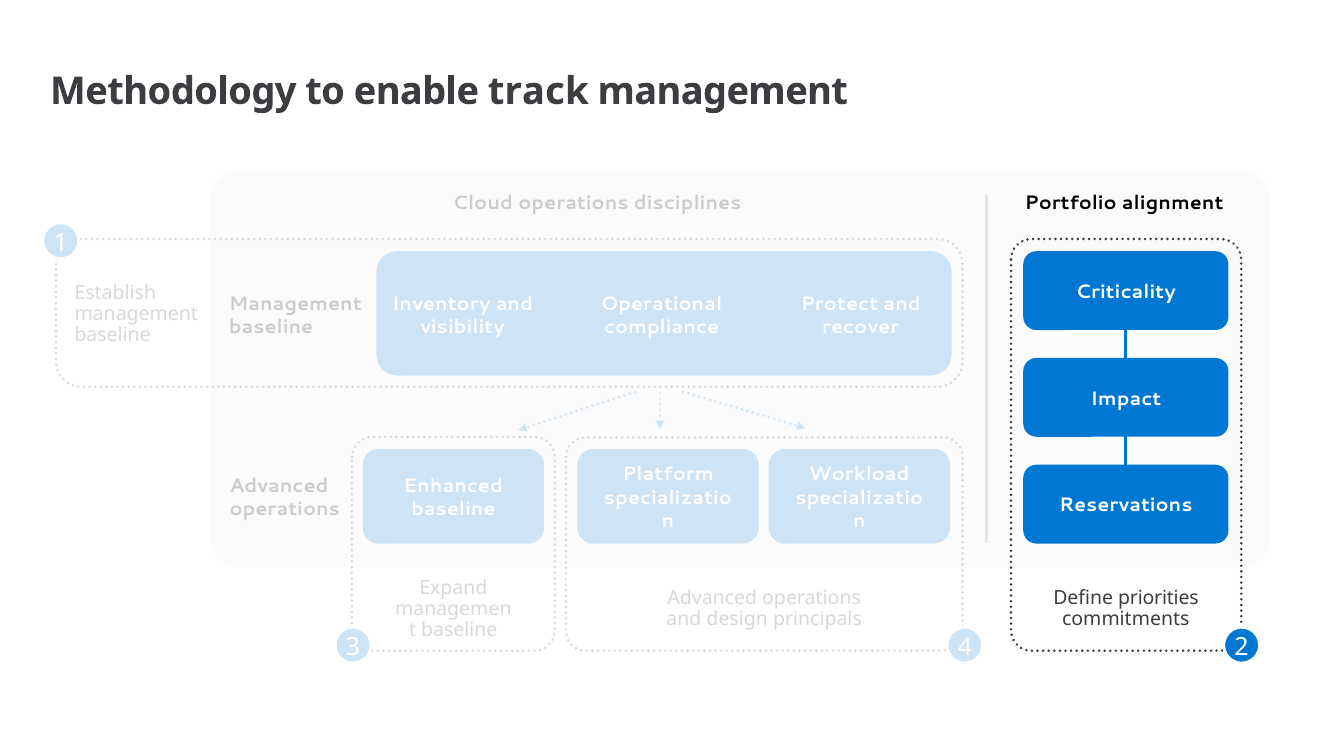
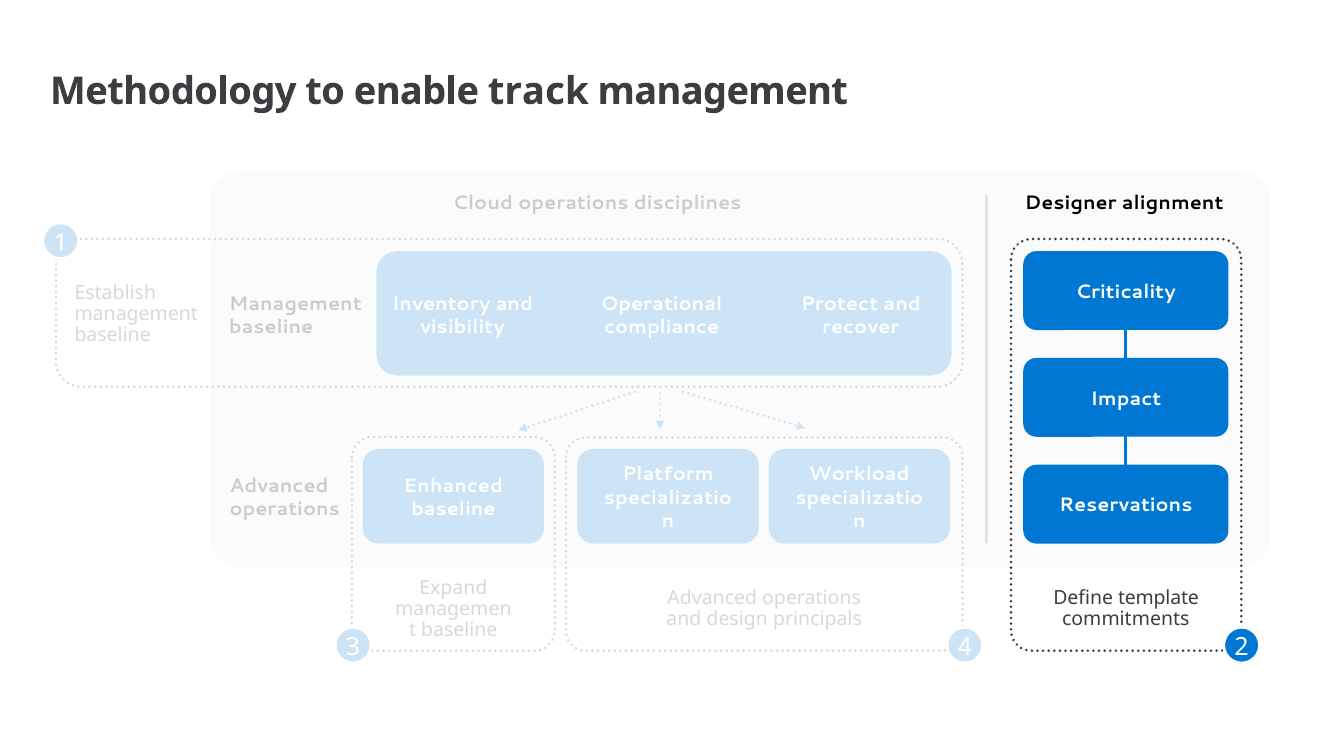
Portfolio: Portfolio -> Designer
priorities: priorities -> template
